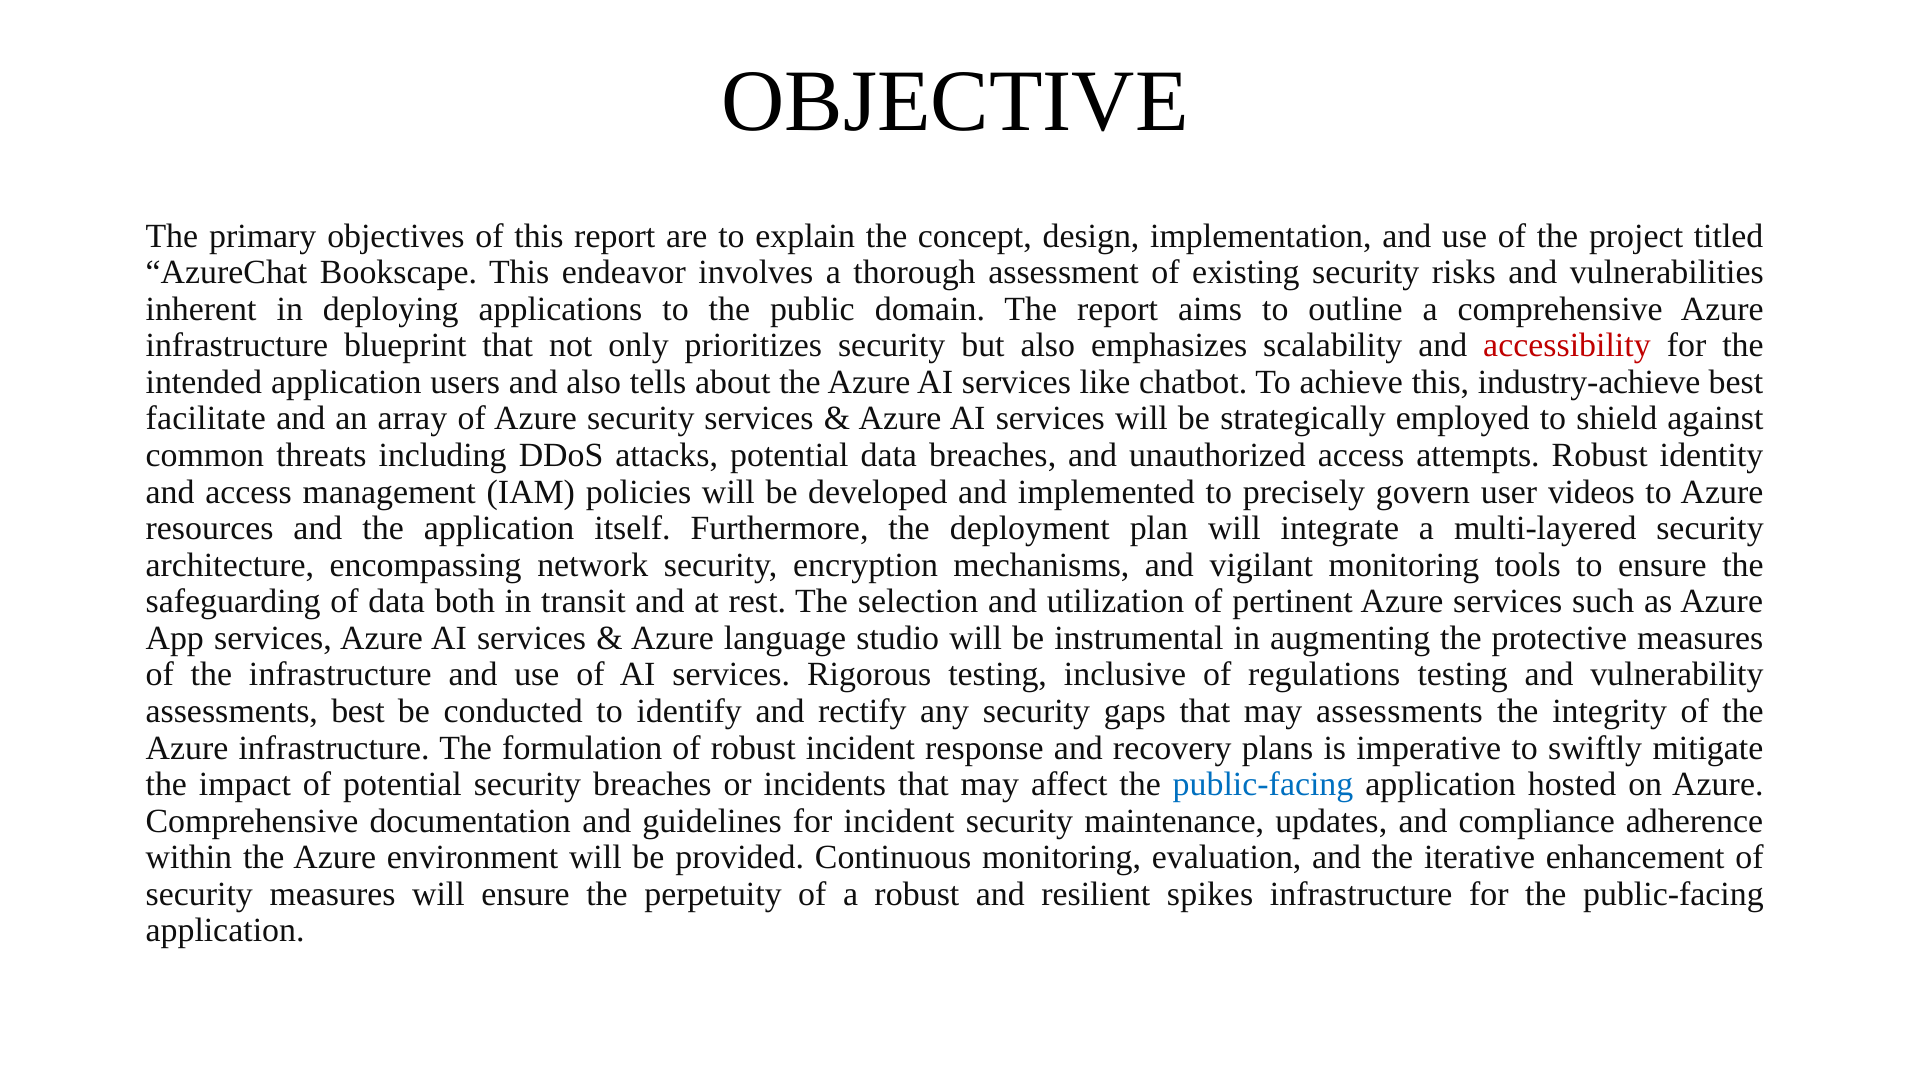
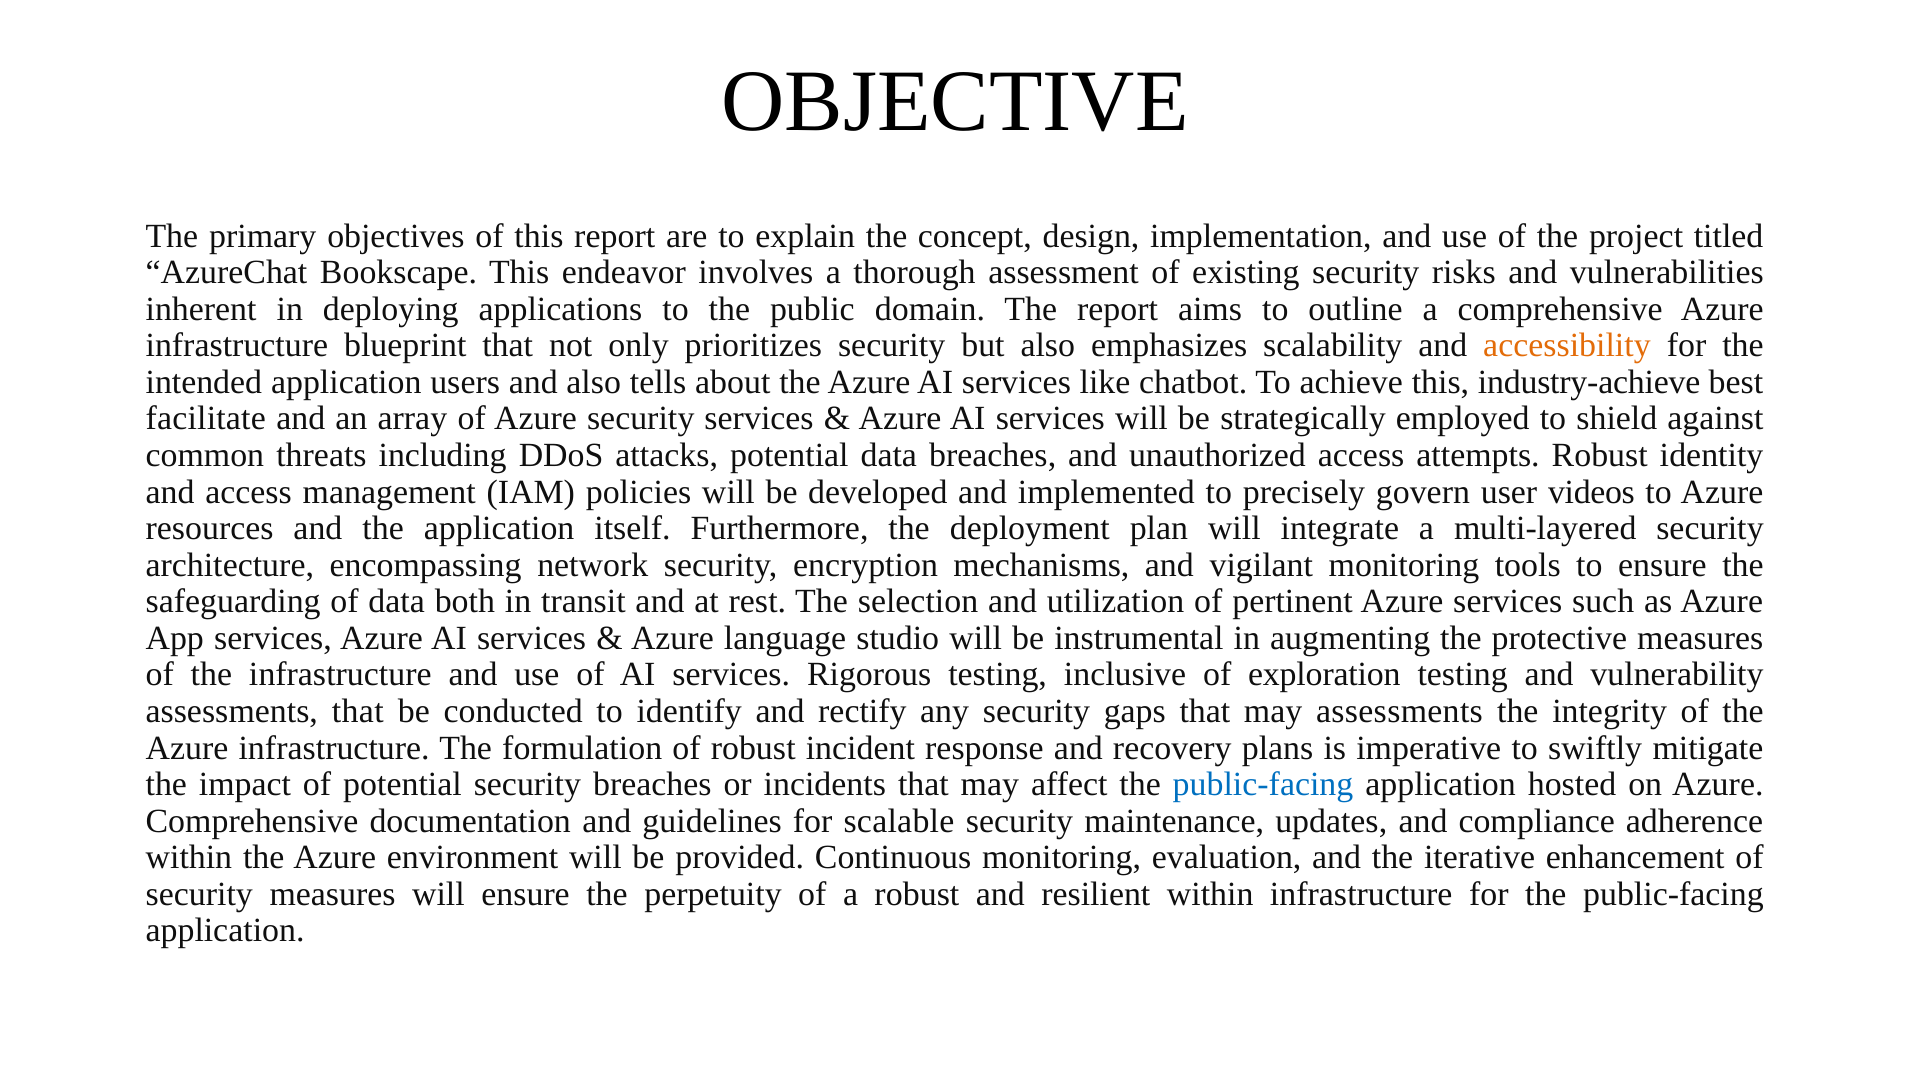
accessibility colour: red -> orange
regulations: regulations -> exploration
assessments best: best -> that
for incident: incident -> scalable
resilient spikes: spikes -> within
